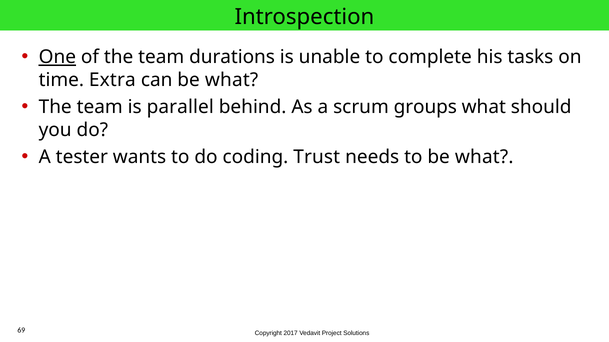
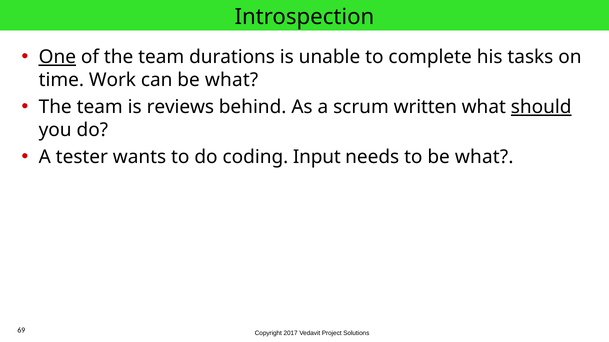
Extra: Extra -> Work
parallel: parallel -> reviews
groups: groups -> written
should underline: none -> present
Trust: Trust -> Input
